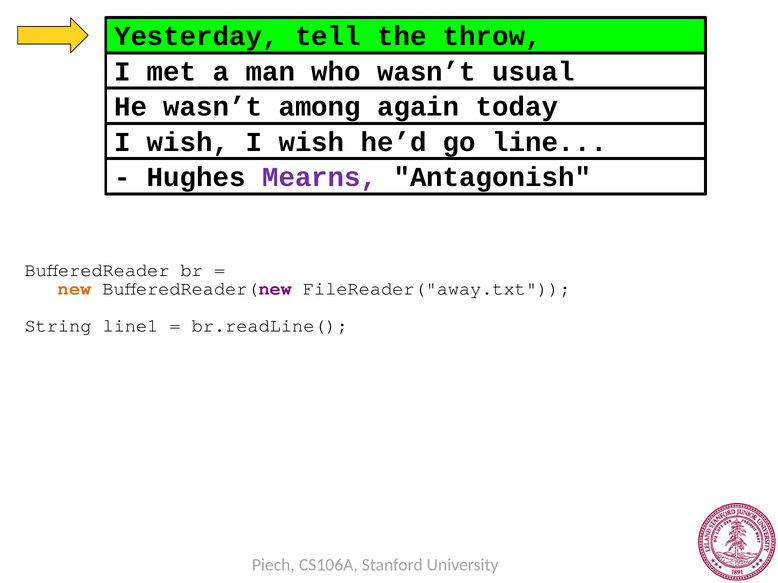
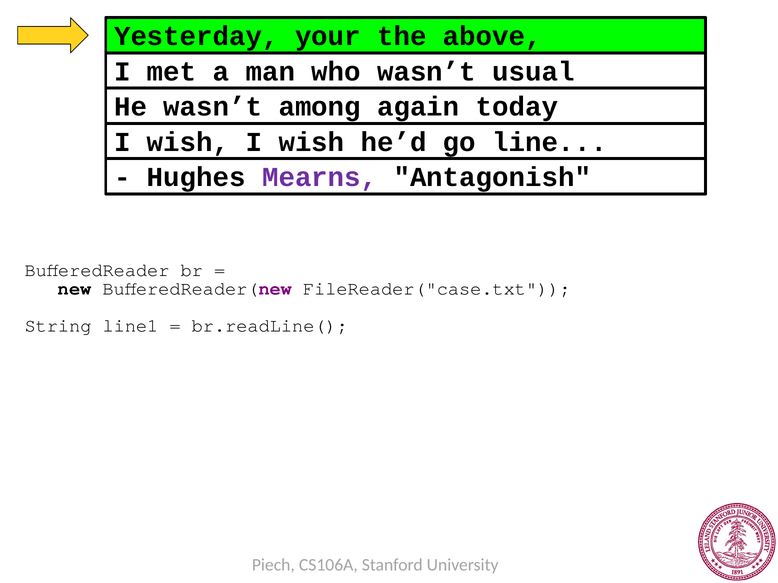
tell: tell -> your
throw: throw -> above
new colour: orange -> black
FileReader("away.txt: FileReader("away.txt -> FileReader("case.txt
